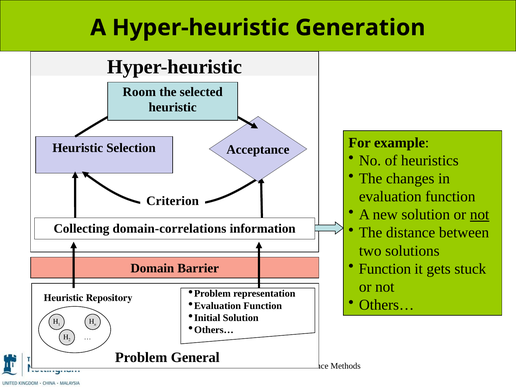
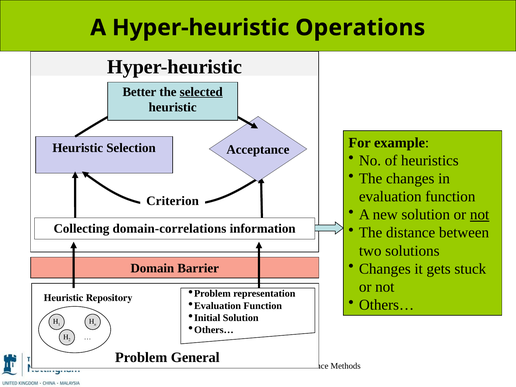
Generation: Generation -> Operations
Room: Room -> Better
selected underline: none -> present
Function at (385, 269): Function -> Changes
